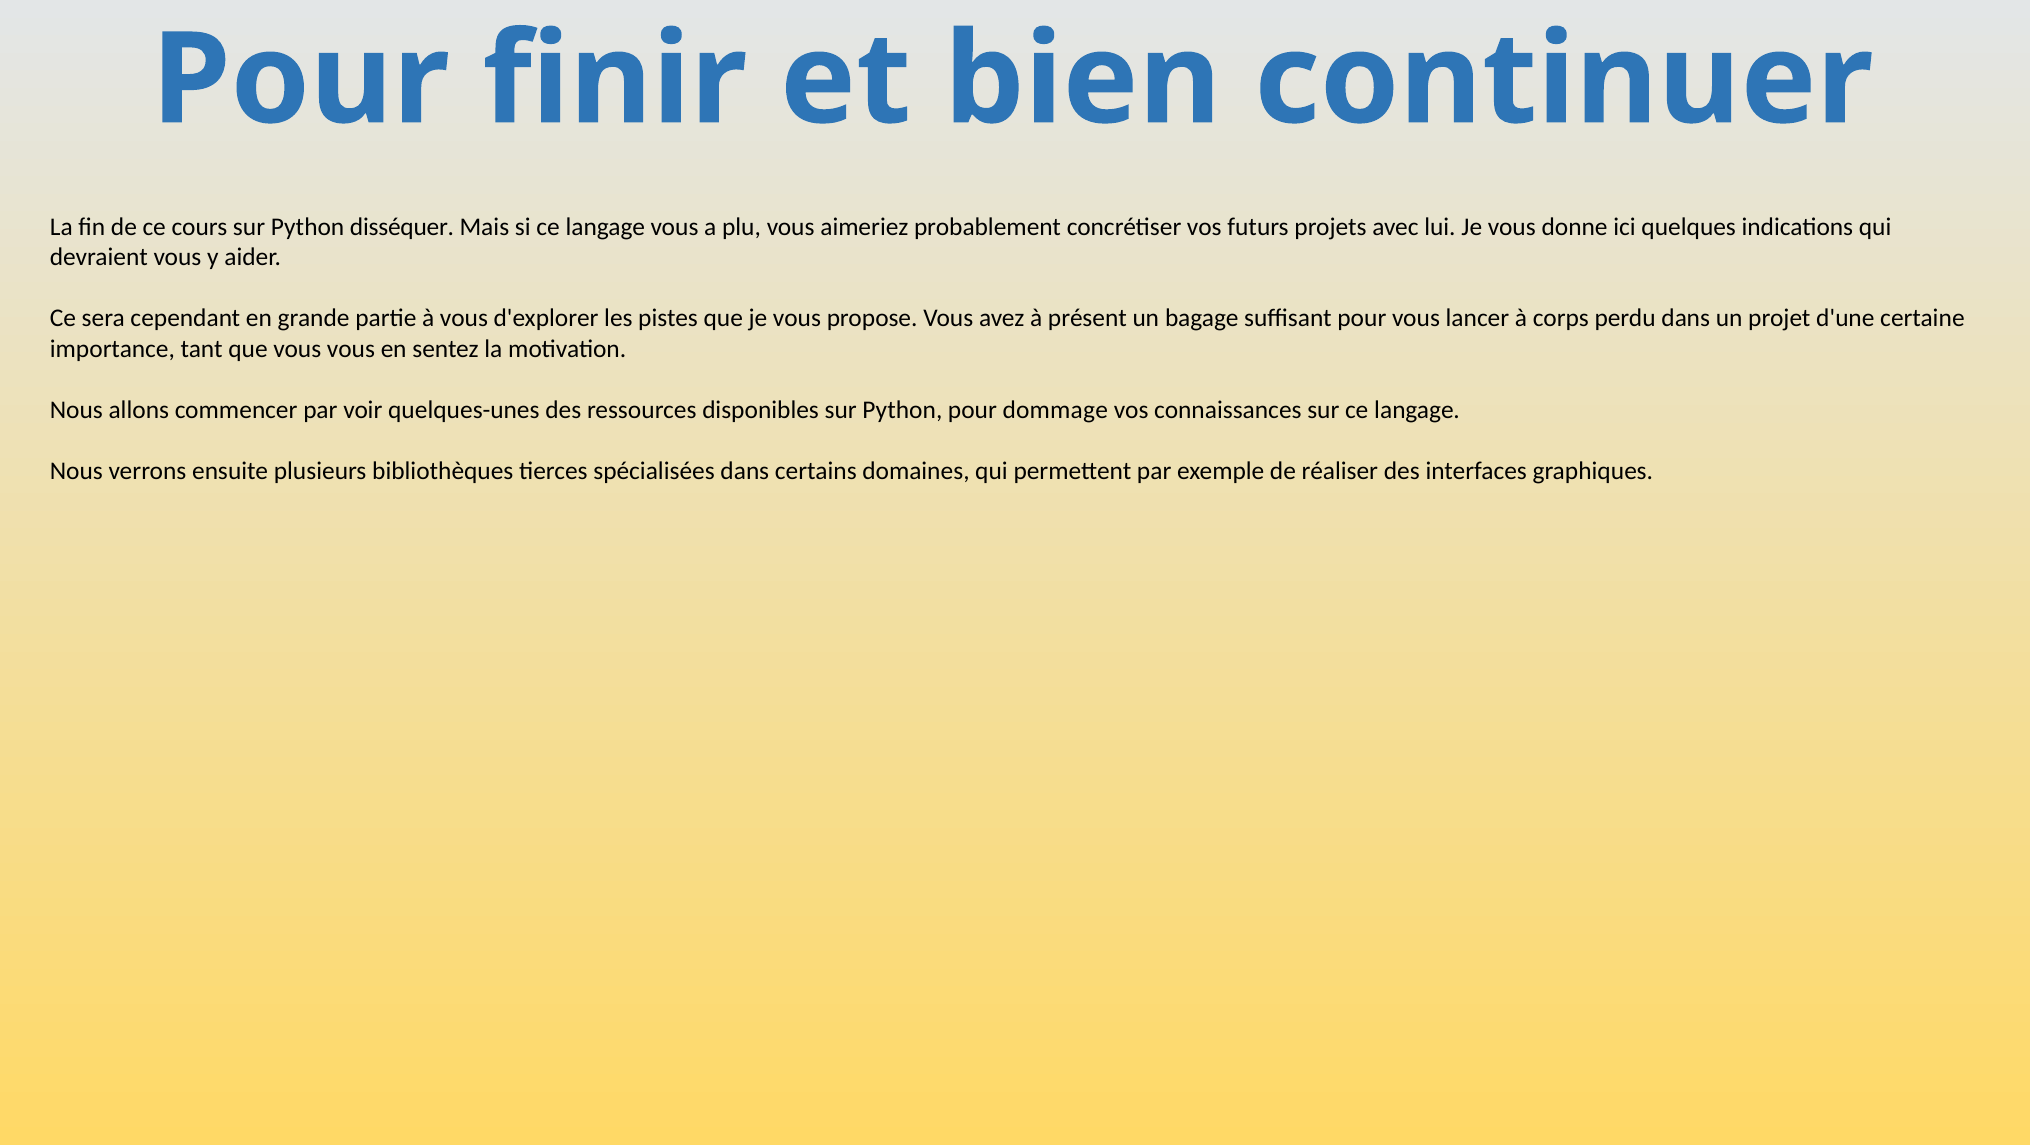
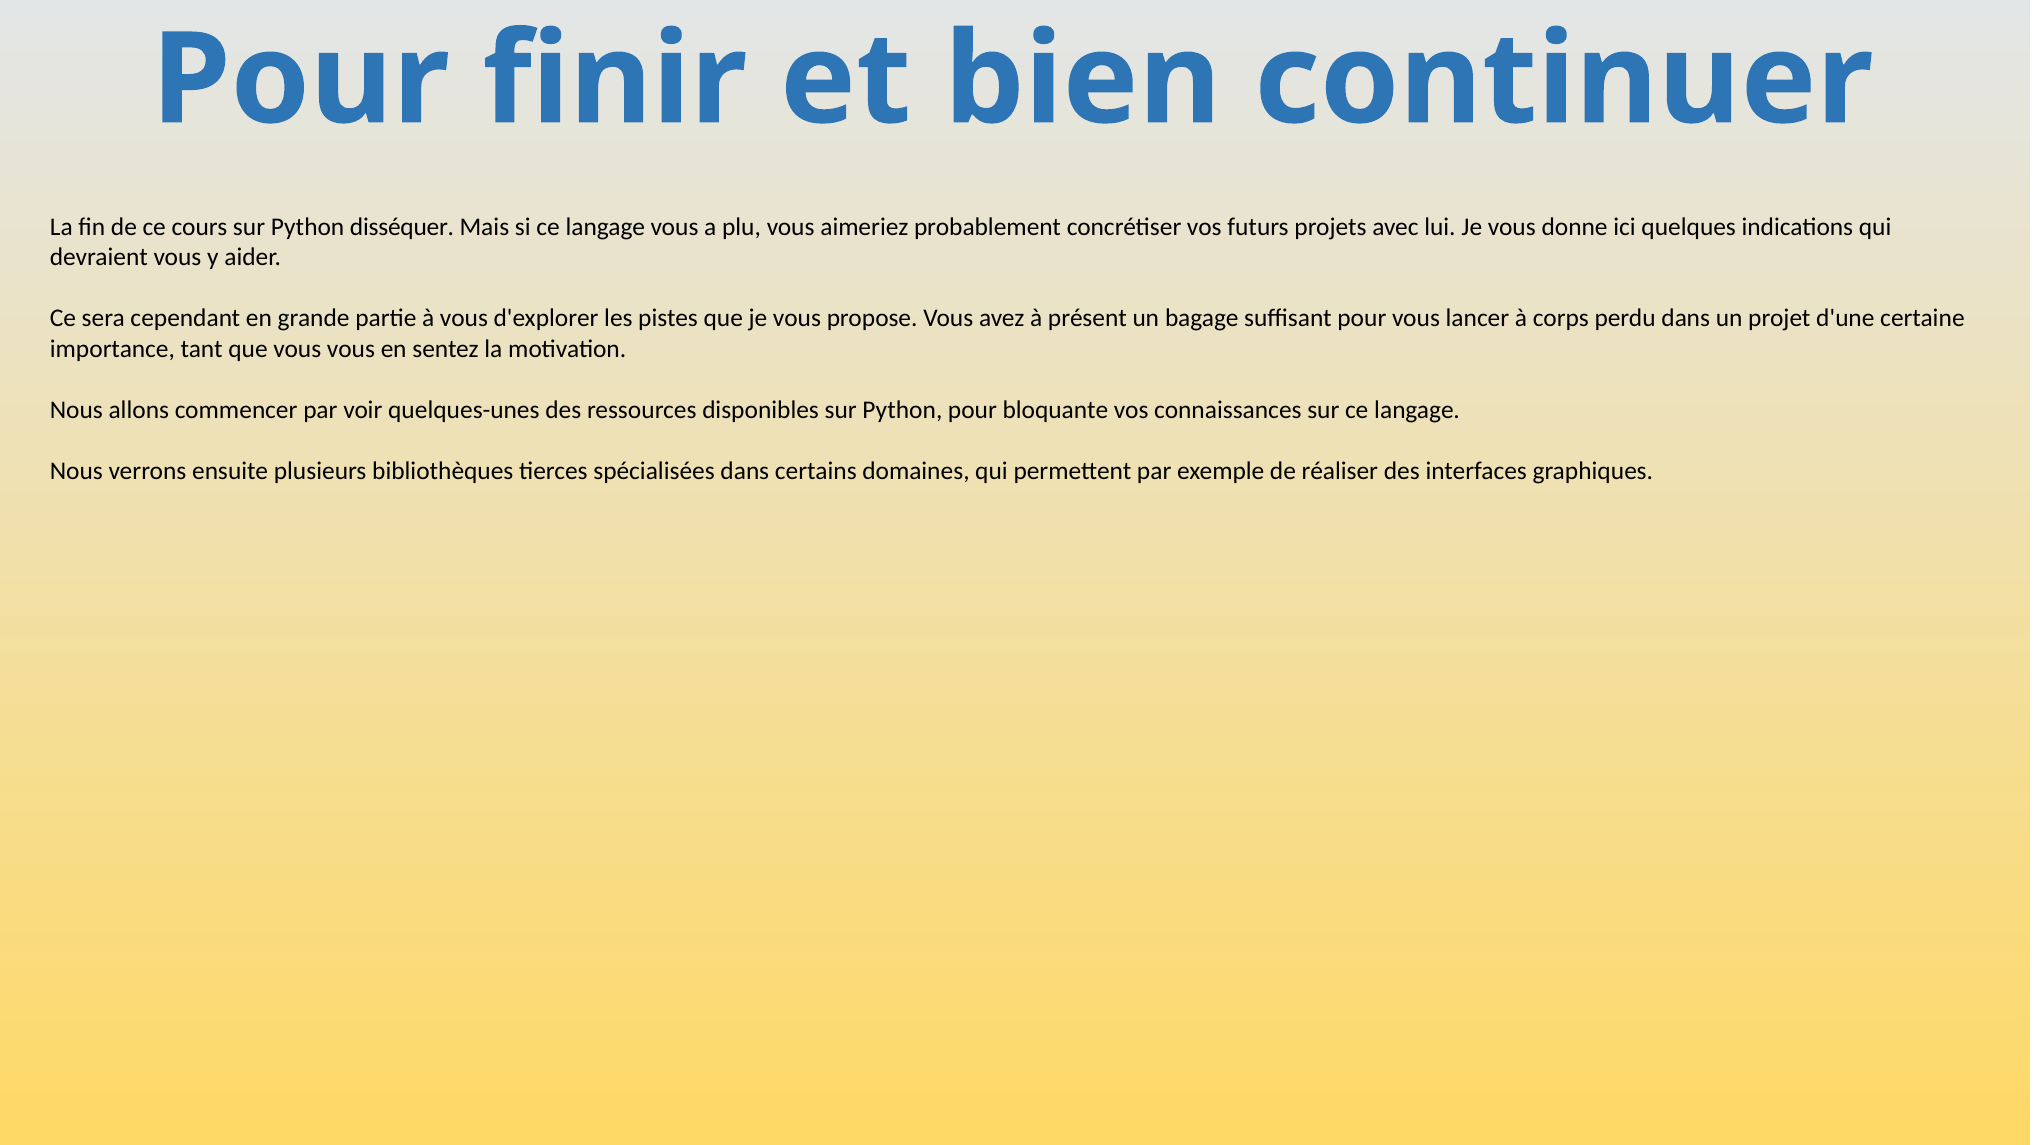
dommage: dommage -> bloquante
